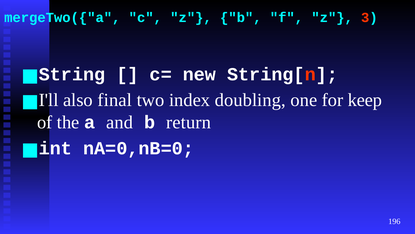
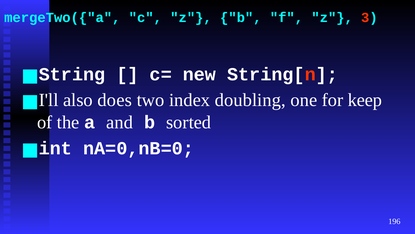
final: final -> does
return: return -> sorted
